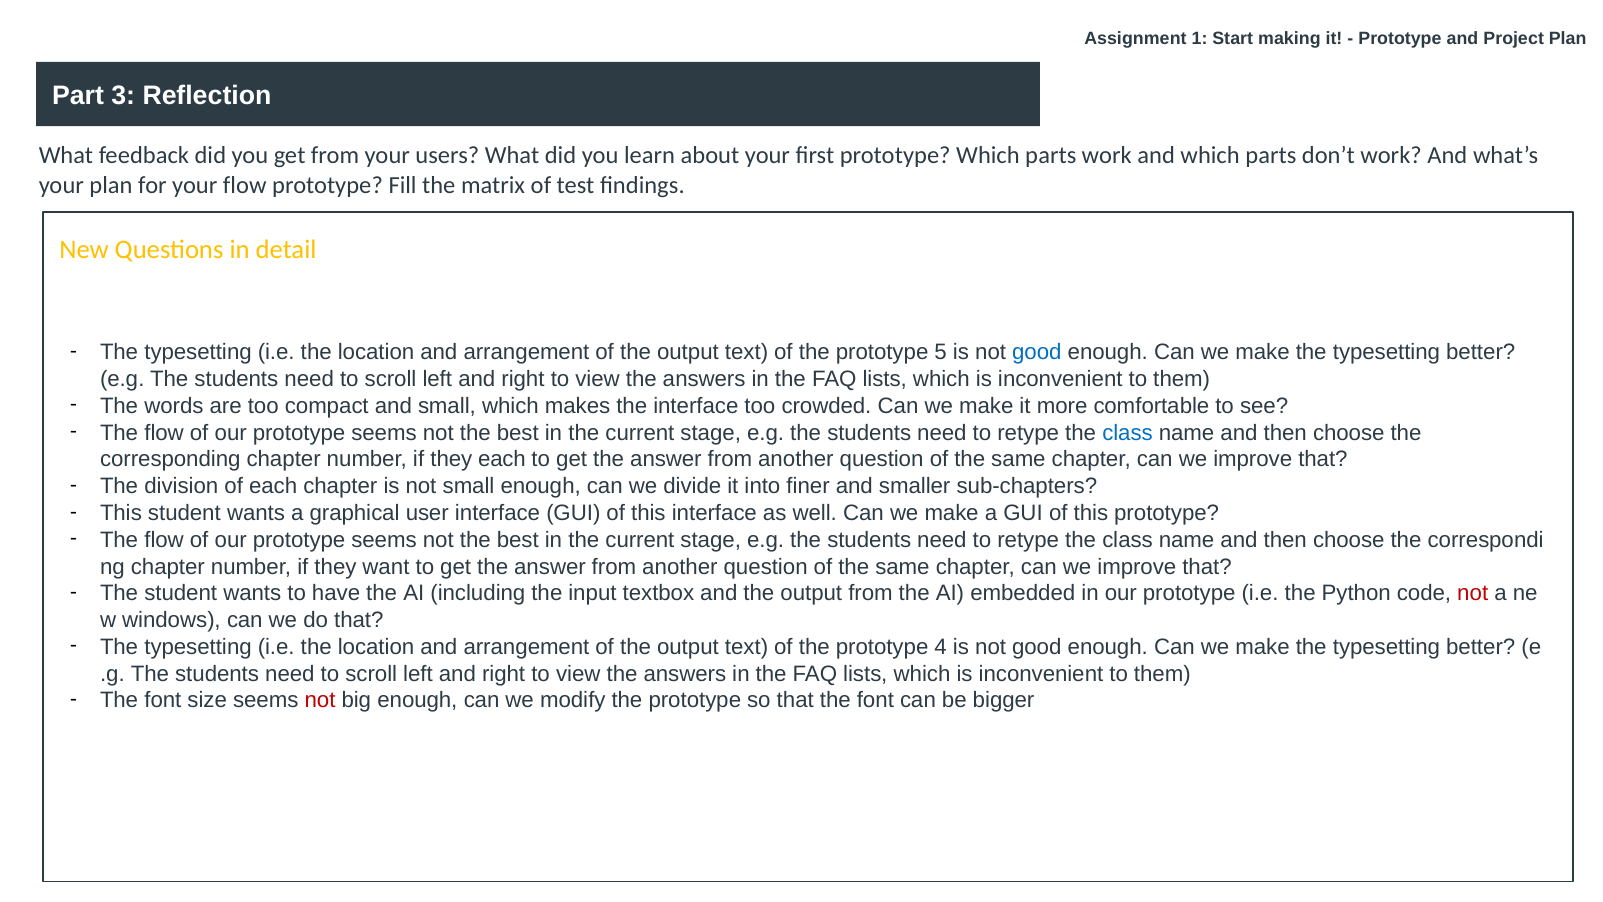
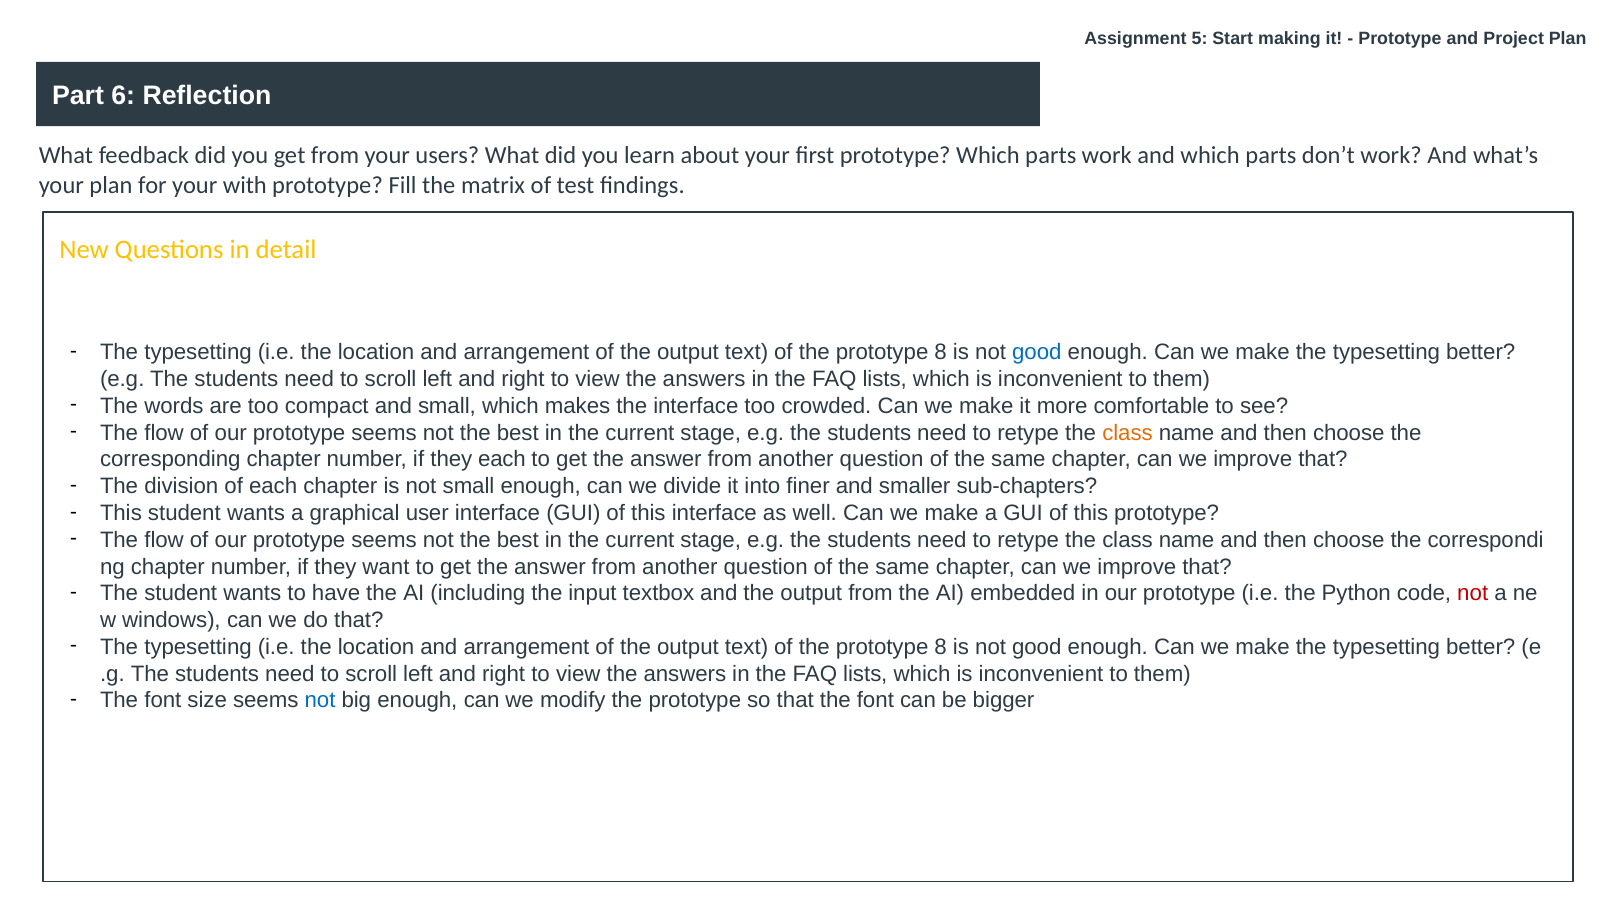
1: 1 -> 5
3: 3 -> 6
your flow: flow -> with
5 at (941, 352): 5 -> 8
class at (1128, 433) colour: blue -> orange
4 at (941, 647): 4 -> 8
not at (320, 700) colour: red -> blue
